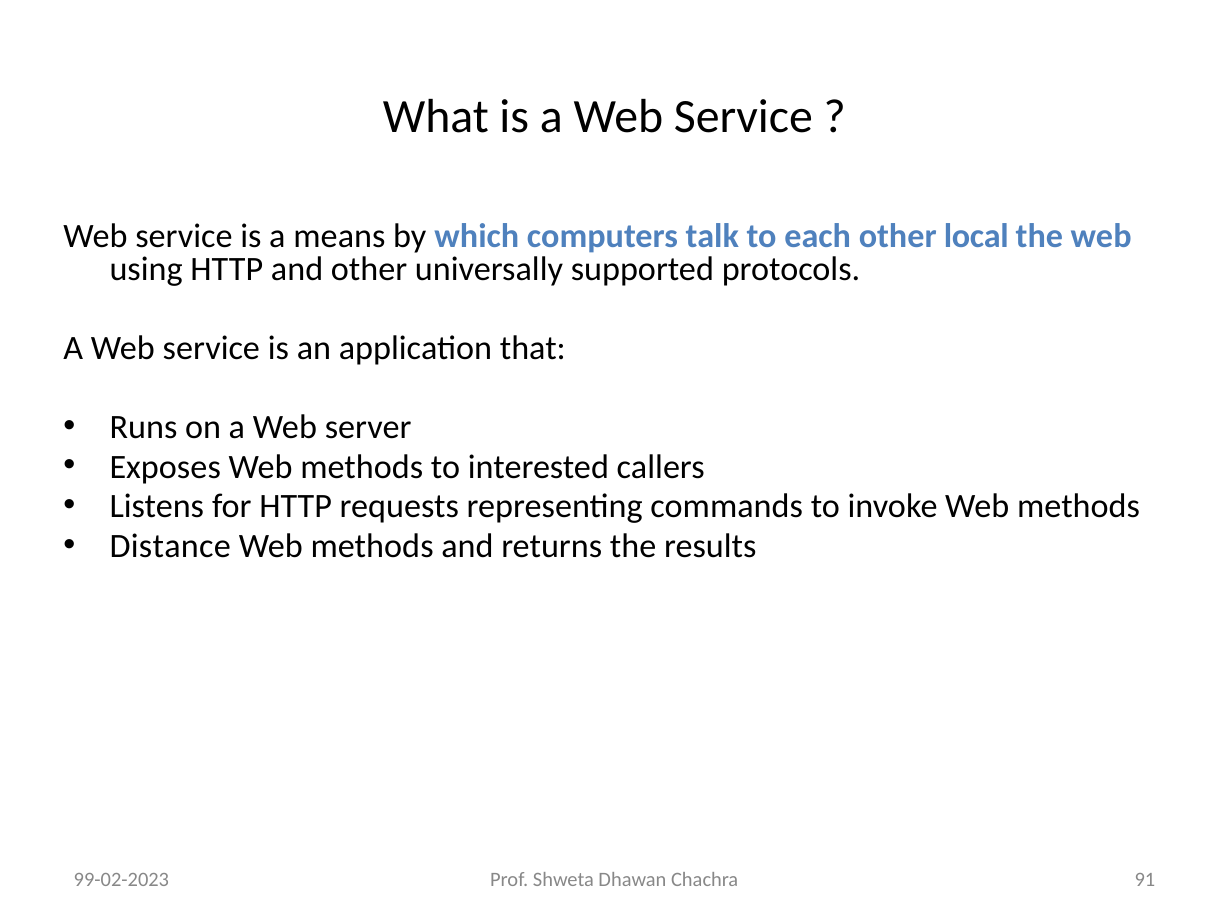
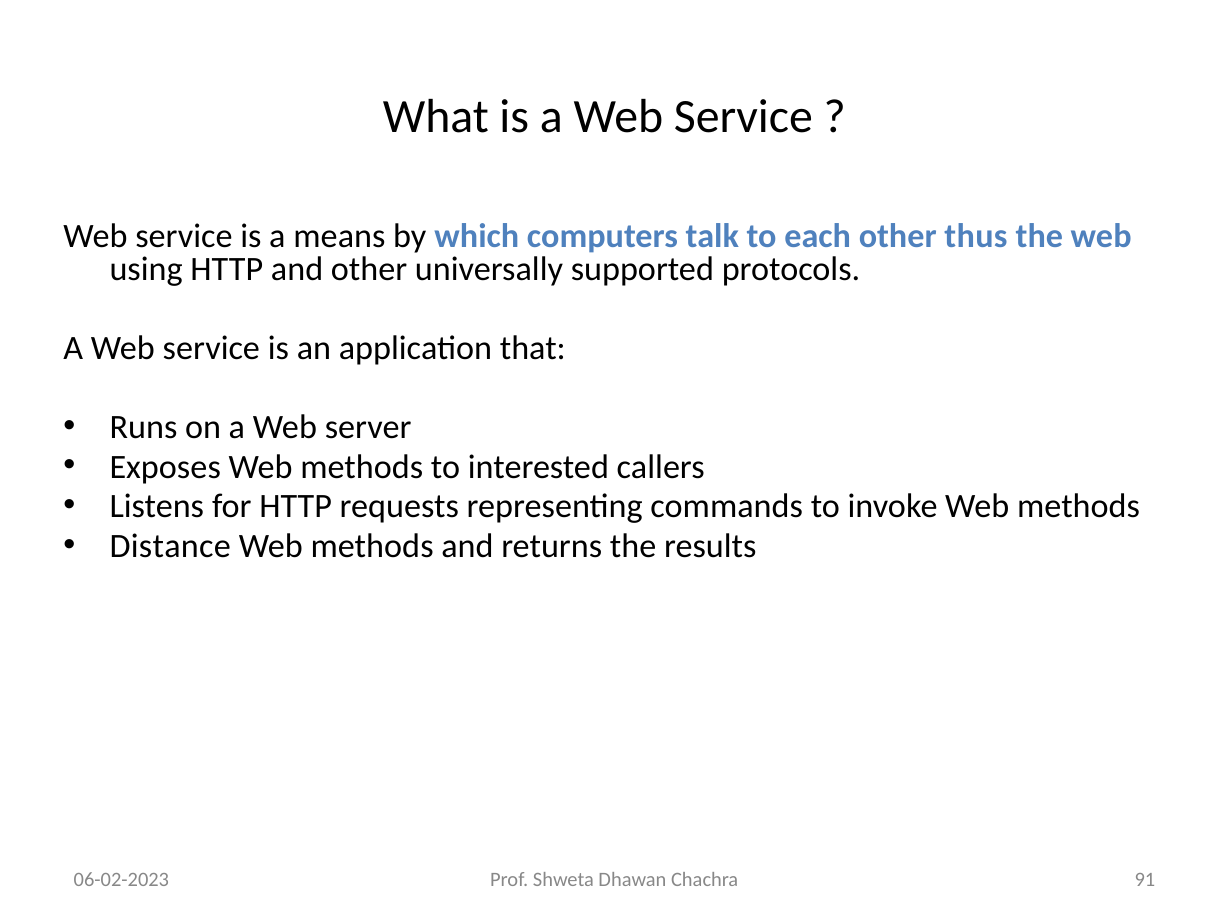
local: local -> thus
99-02-2023: 99-02-2023 -> 06-02-2023
